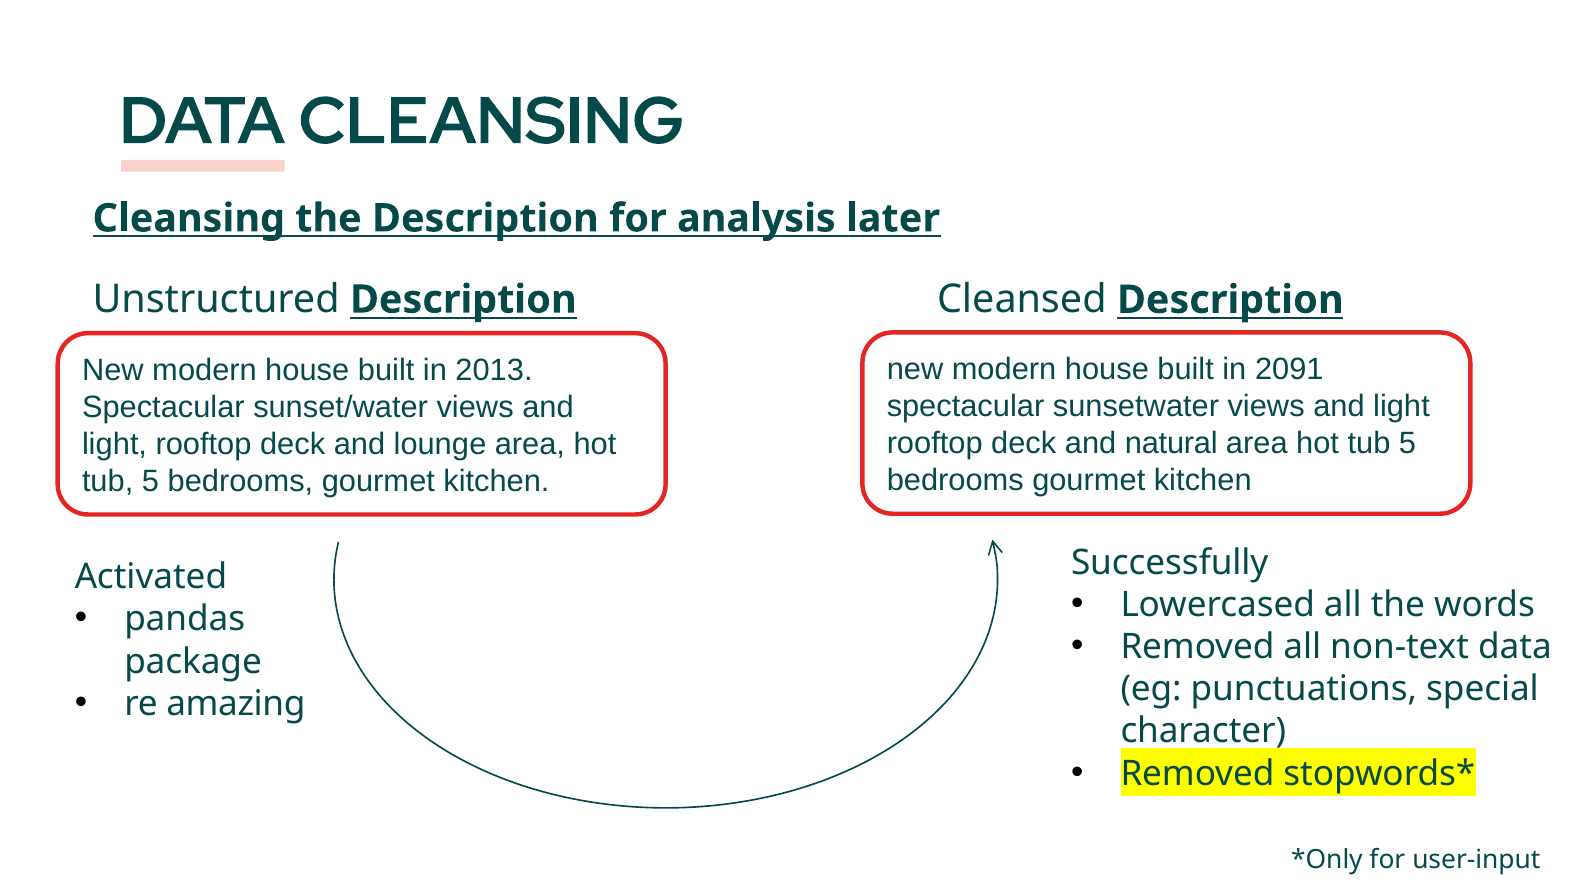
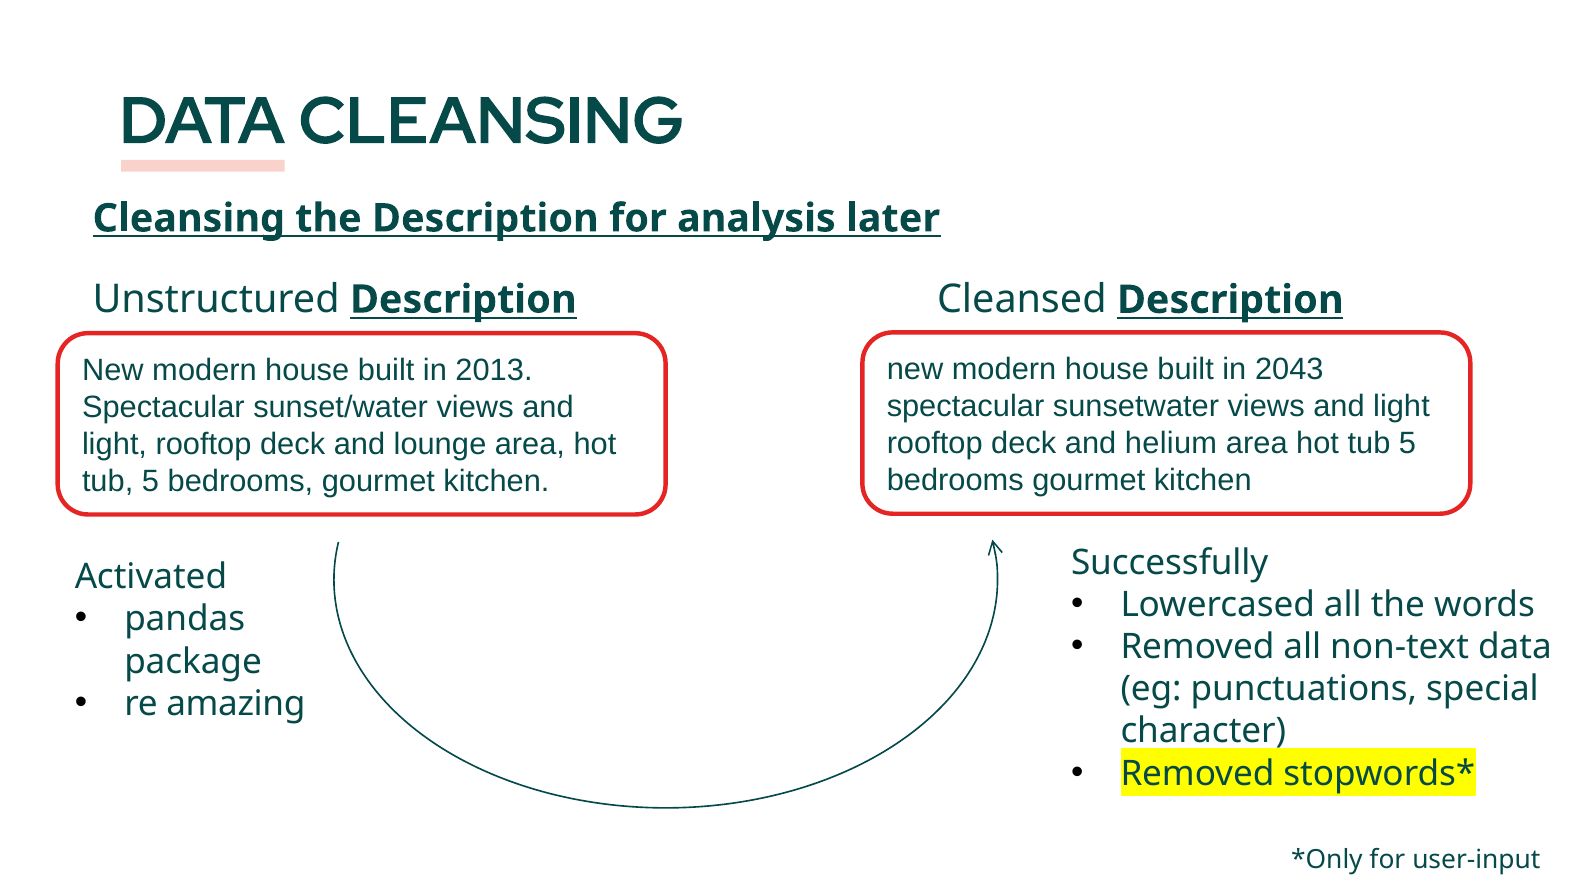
2091: 2091 -> 2043
natural: natural -> helium
